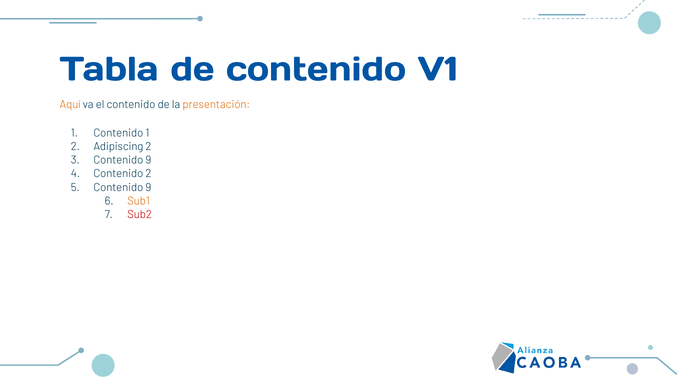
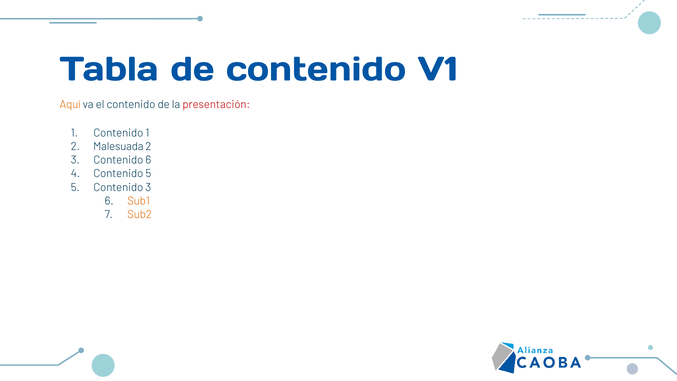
presentación colour: orange -> red
Adipiscing: Adipiscing -> Malesuada
3 Contenido 9: 9 -> 6
Contenido 2: 2 -> 5
5 Contenido 9: 9 -> 3
Sub2 colour: red -> orange
